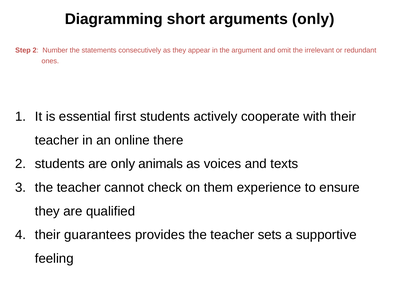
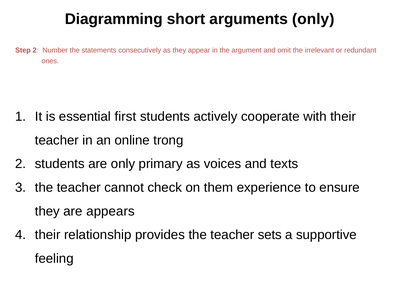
there: there -> trong
animals: animals -> primary
qualified: qualified -> appears
guarantees: guarantees -> relationship
